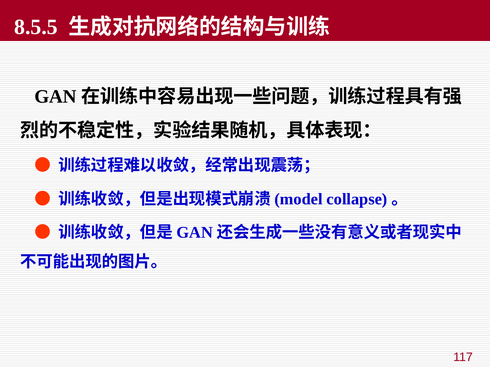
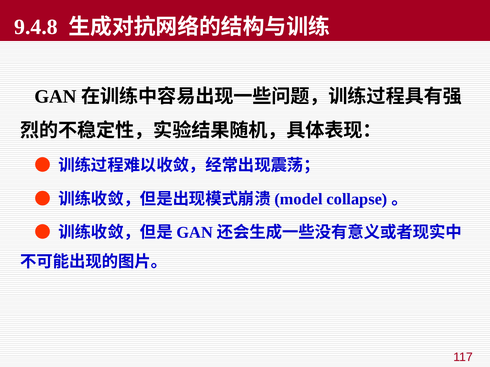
8.5.5: 8.5.5 -> 9.4.8
